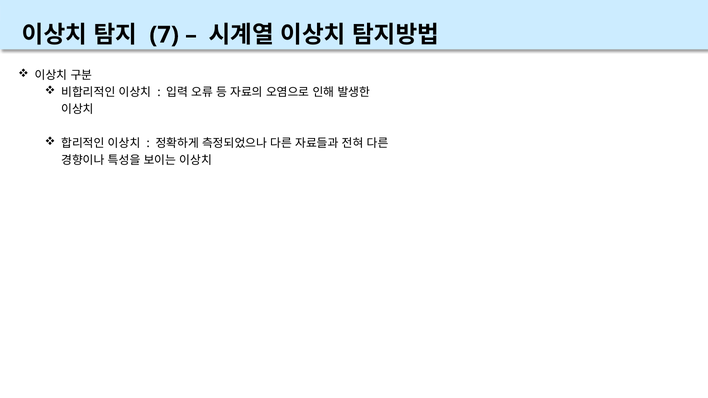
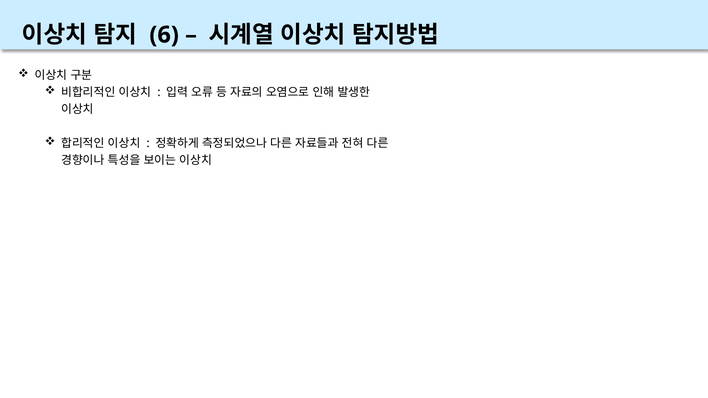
7: 7 -> 6
